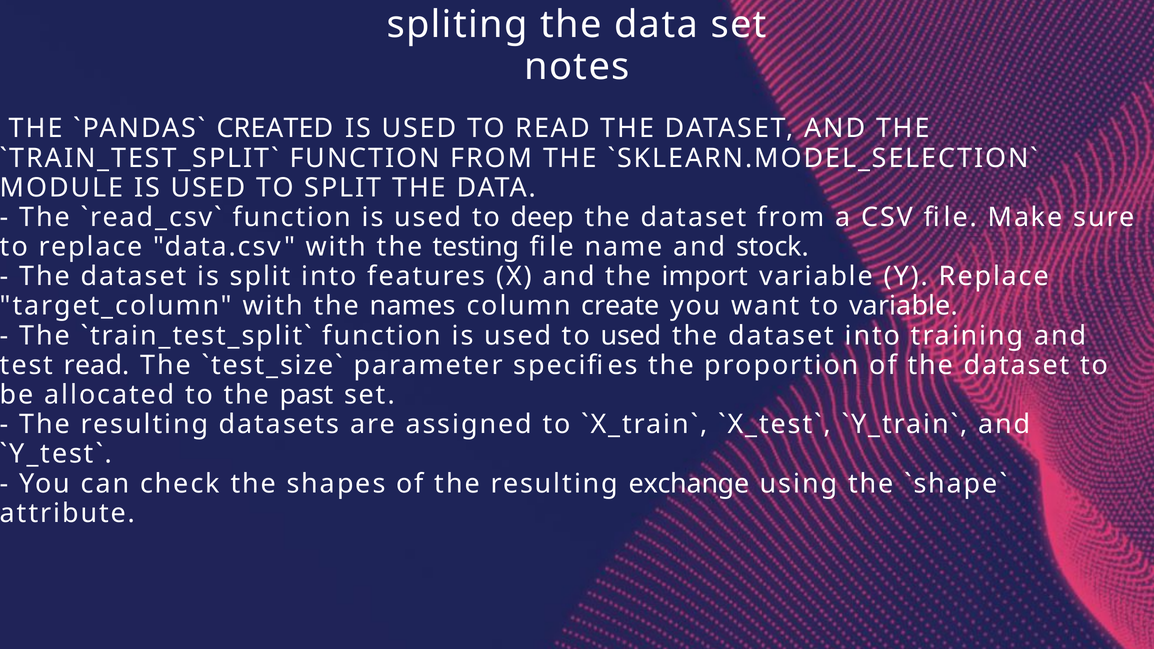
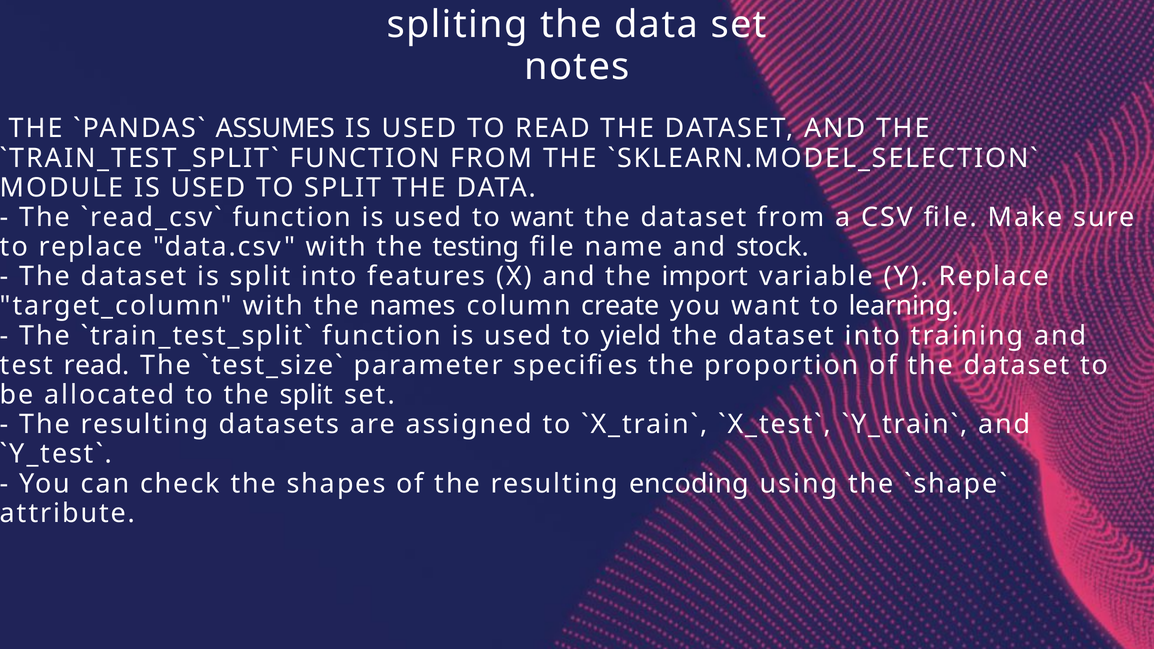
CREATED: CREATED -> ASSUMES
to deep: deep -> want
to variable: variable -> learning
to used: used -> yield
the past: past -> split
exchange: exchange -> encoding
